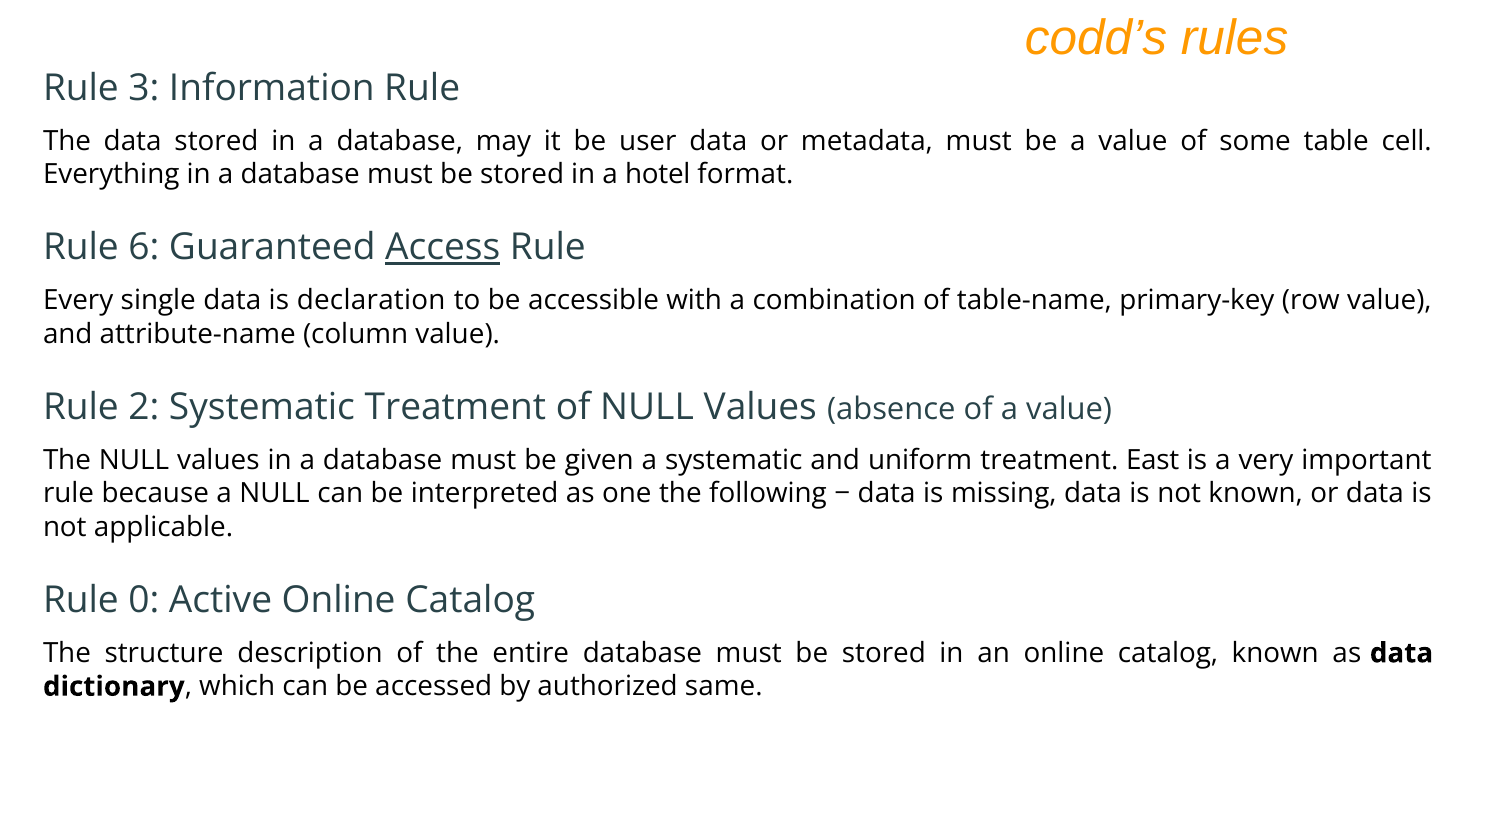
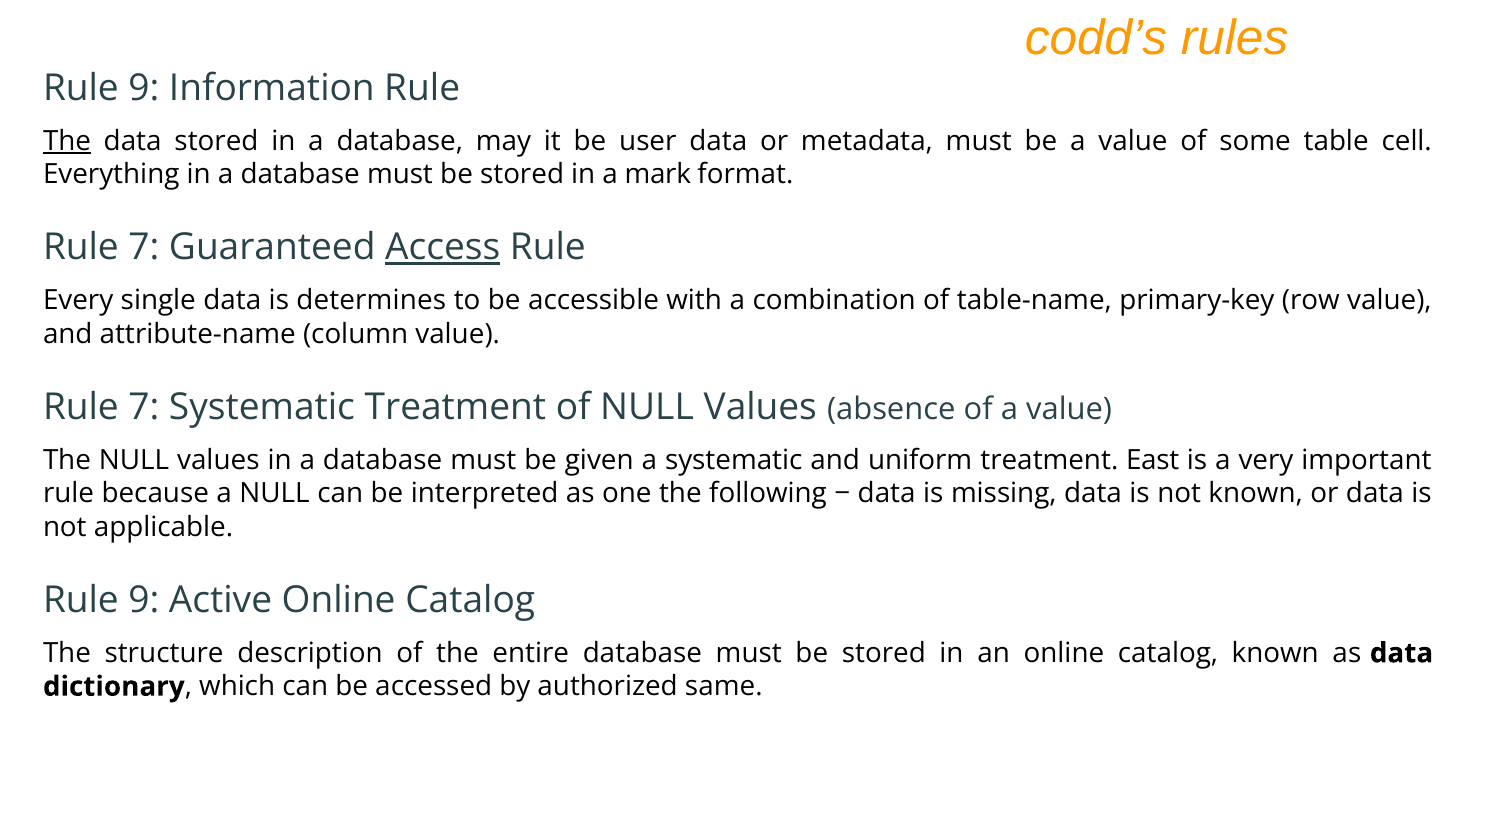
3 at (144, 88): 3 -> 9
The at (67, 141) underline: none -> present
hotel: hotel -> mark
6 at (144, 248): 6 -> 7
declaration: declaration -> determines
2 at (144, 407): 2 -> 7
0 at (144, 600): 0 -> 9
